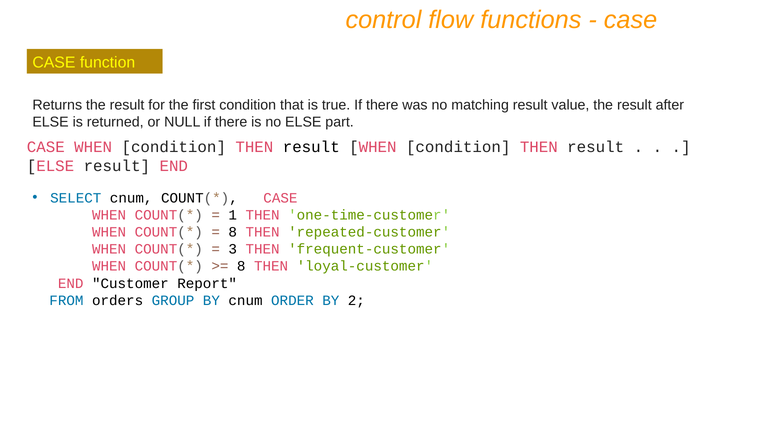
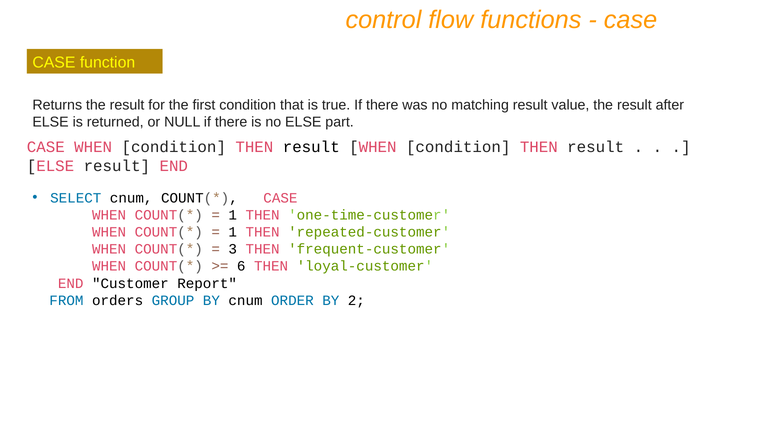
8 at (233, 232): 8 -> 1
8 at (241, 266): 8 -> 6
